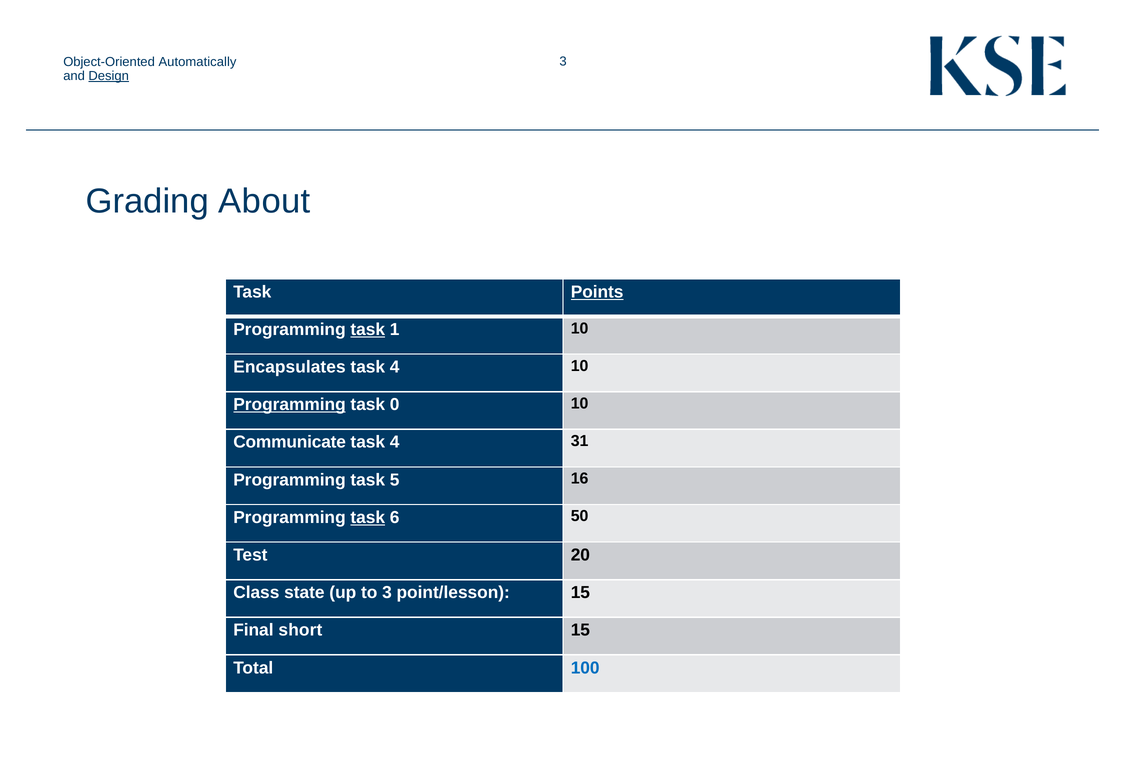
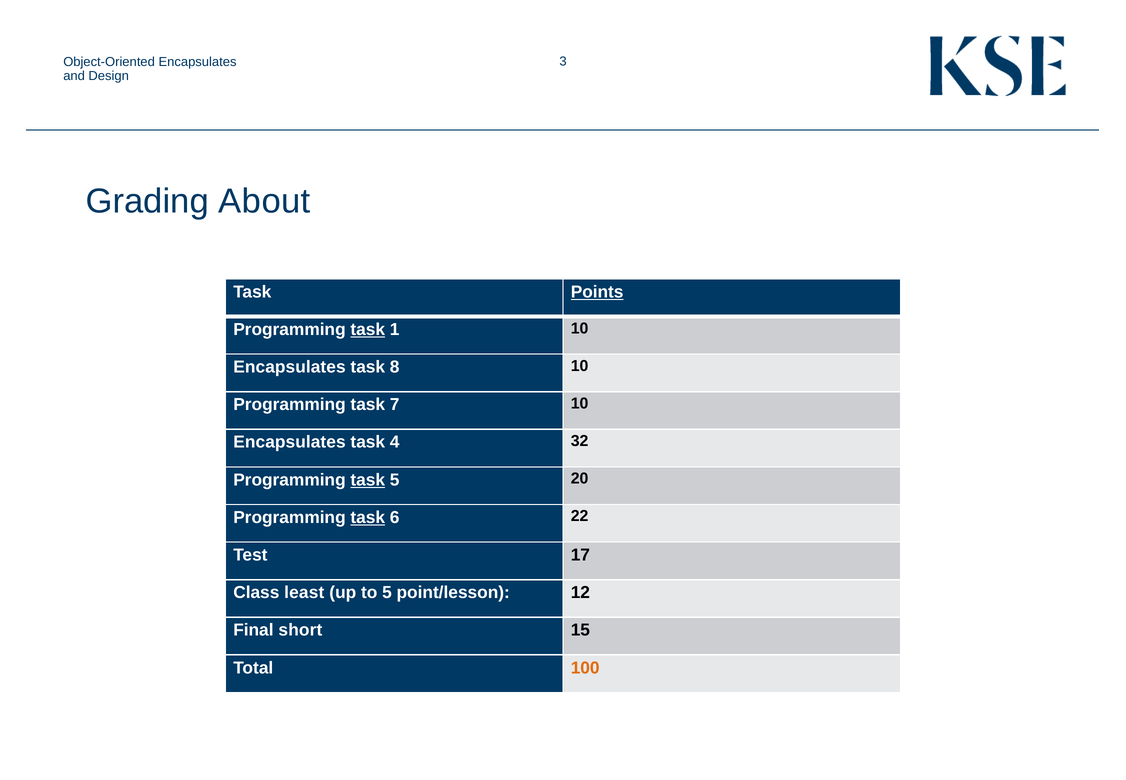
Object-Oriented Automatically: Automatically -> Encapsulates
Design underline: present -> none
4 at (395, 367): 4 -> 8
Programming at (290, 404) underline: present -> none
0: 0 -> 7
Communicate at (290, 442): Communicate -> Encapsulates
31: 31 -> 32
task at (368, 480) underline: none -> present
16: 16 -> 20
50: 50 -> 22
20: 20 -> 17
state: state -> least
to 3: 3 -> 5
point/lesson 15: 15 -> 12
100 colour: blue -> orange
